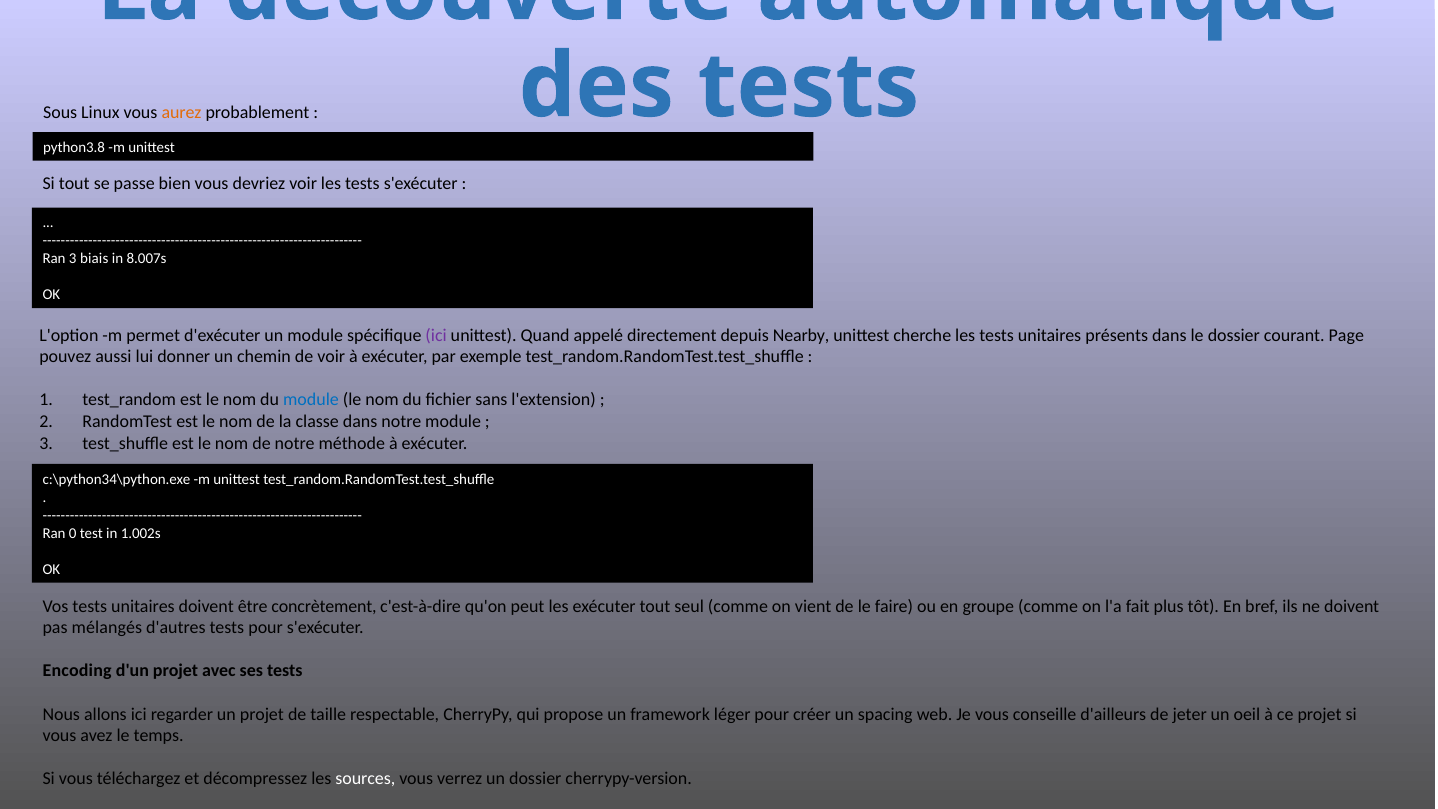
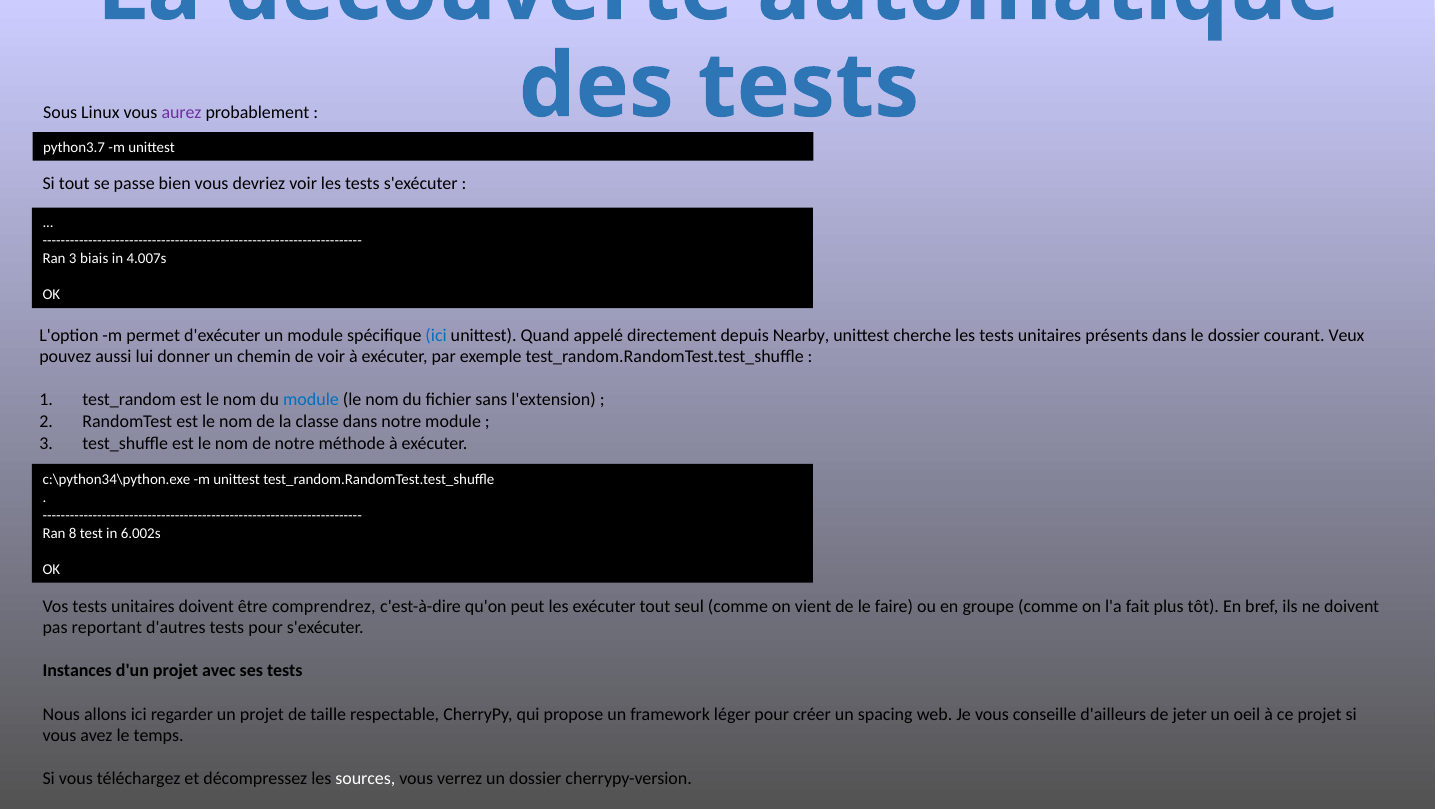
aurez colour: orange -> purple
python3.8: python3.8 -> python3.7
8.007s: 8.007s -> 4.007s
ici at (436, 335) colour: purple -> blue
Page: Page -> Veux
0: 0 -> 8
1.002s: 1.002s -> 6.002s
concrètement: concrètement -> comprendrez
mélangés: mélangés -> reportant
Encoding: Encoding -> Instances
